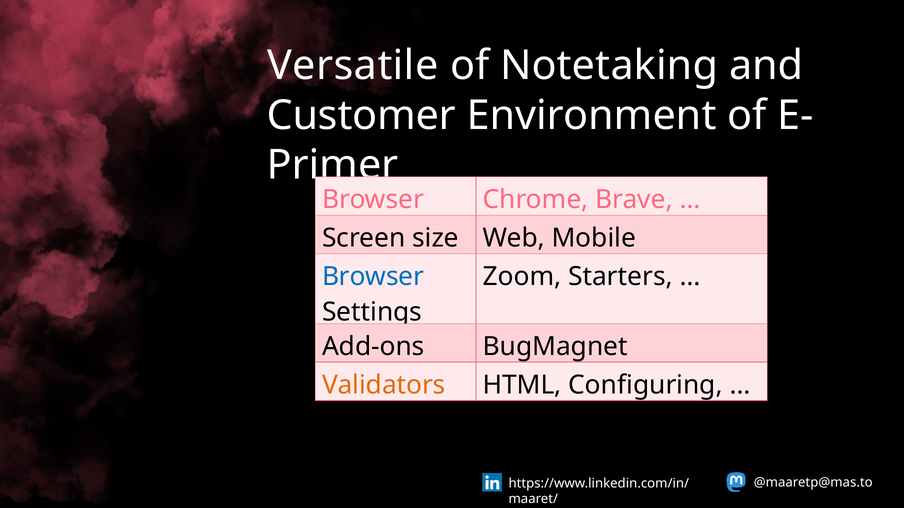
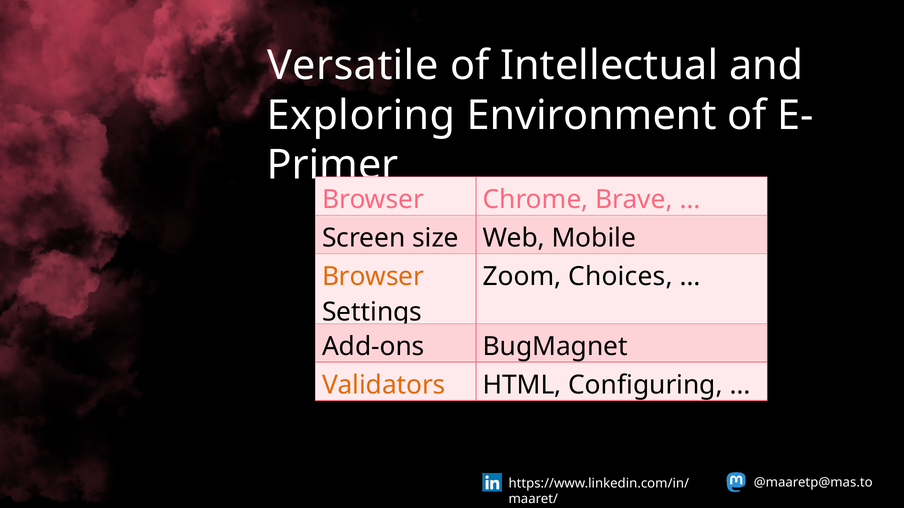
Notetaking: Notetaking -> Intellectual
Customer: Customer -> Exploring
Browser at (373, 277) colour: blue -> orange
Starters: Starters -> Choices
